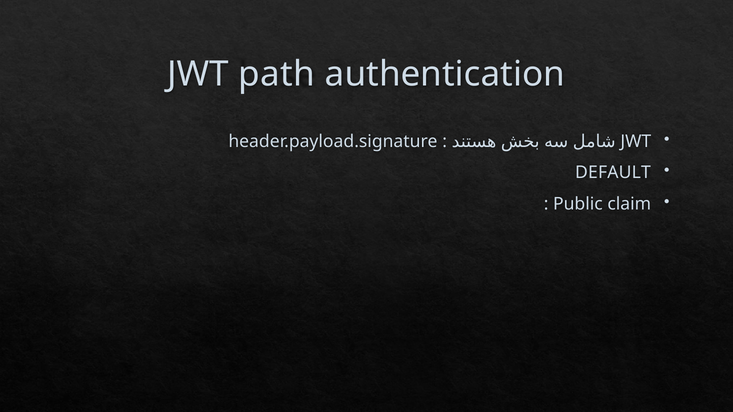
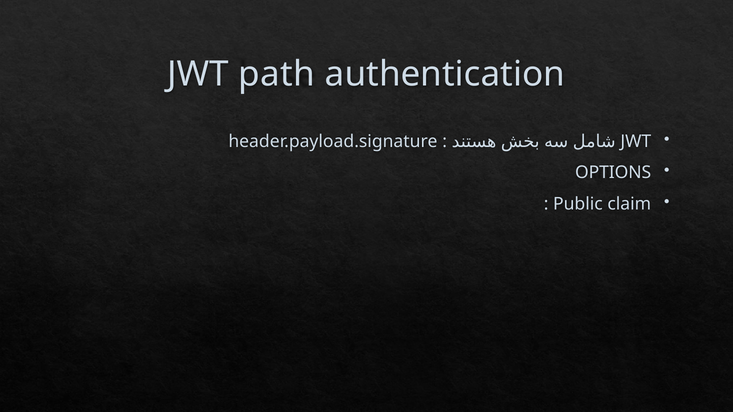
DEFAULT: DEFAULT -> OPTIONS
